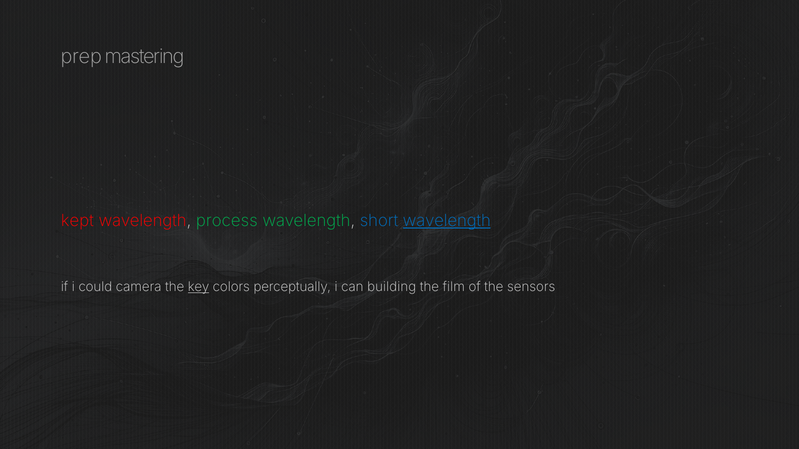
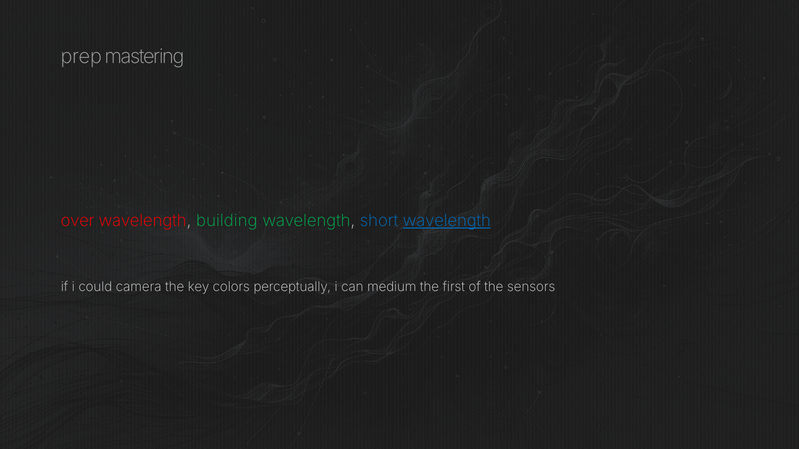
kept: kept -> over
process: process -> building
key underline: present -> none
building: building -> medium
film: film -> first
